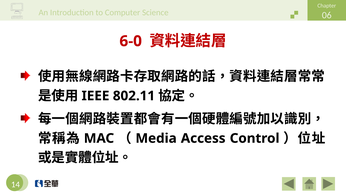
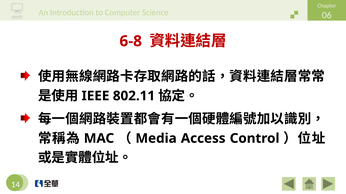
6-0: 6-0 -> 6-8
